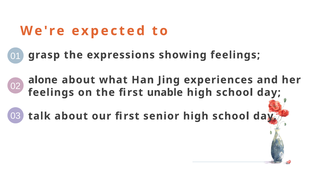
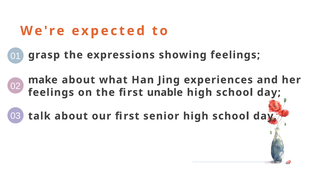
alone: alone -> make
